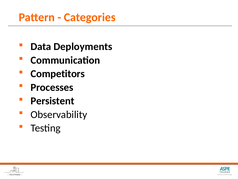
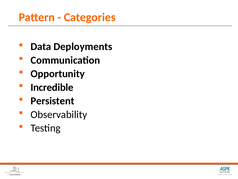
Competitors: Competitors -> Opportunity
Processes: Processes -> Incredible
